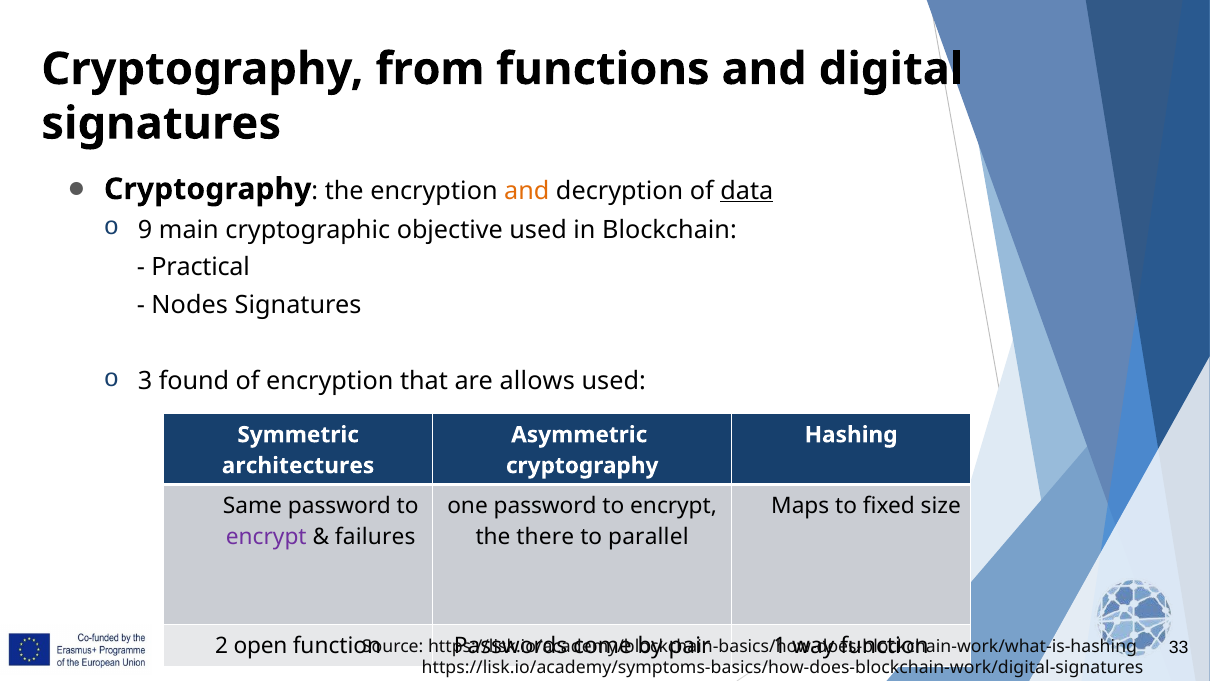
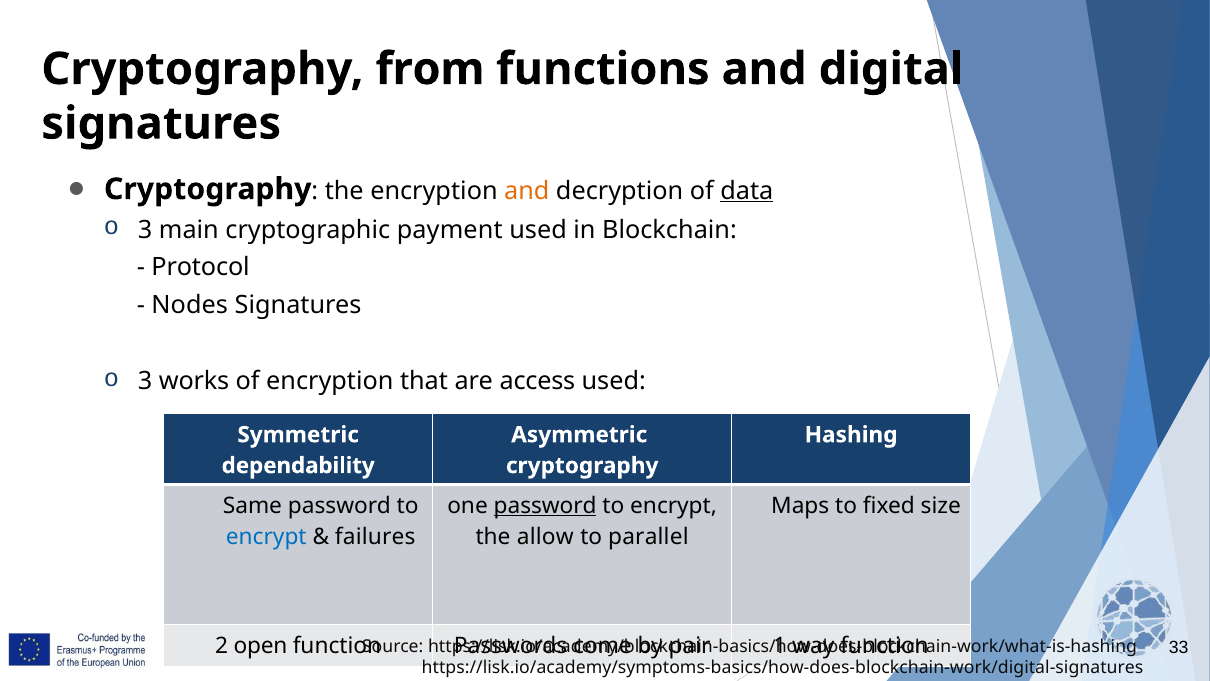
9 at (145, 230): 9 -> 3
objective: objective -> payment
Practical: Practical -> Protocol
found: found -> works
allows: allows -> access
architectures: architectures -> dependability
password at (545, 505) underline: none -> present
encrypt at (266, 536) colour: purple -> blue
there: there -> allow
